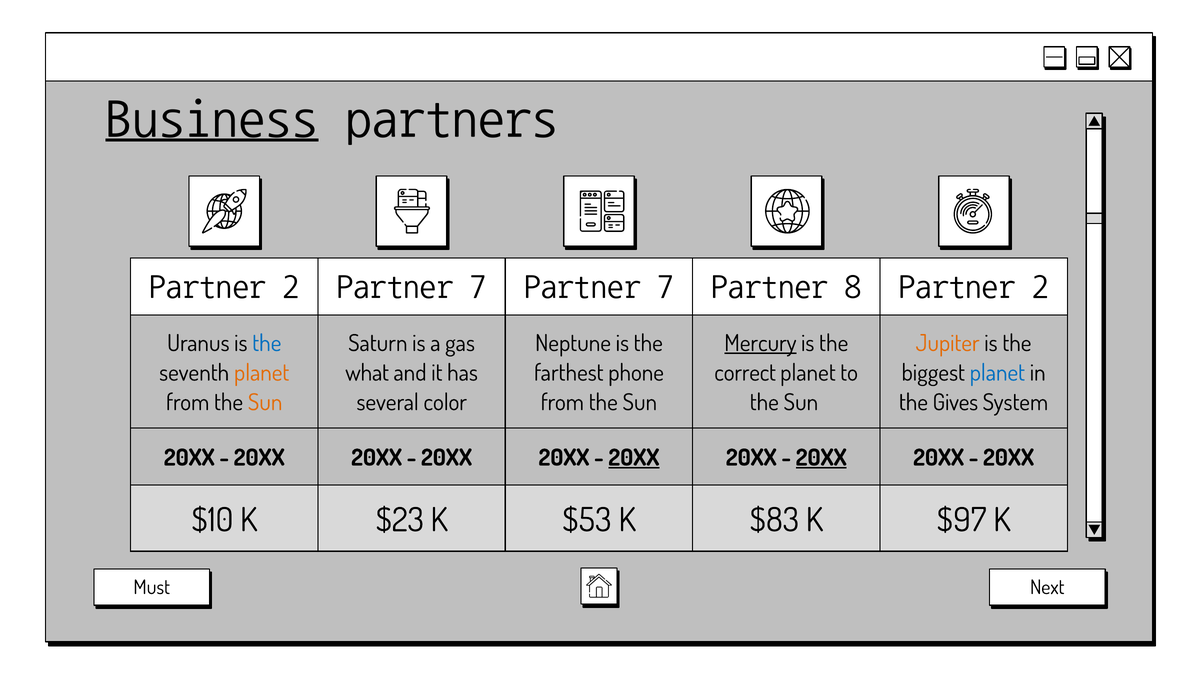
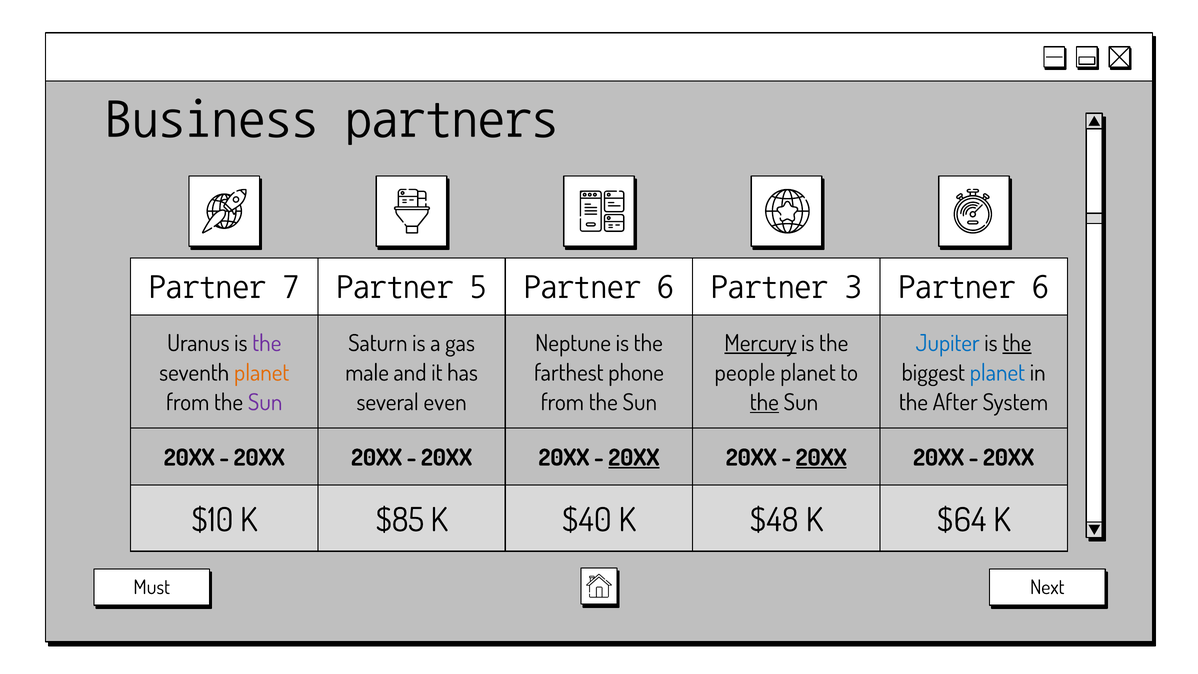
Business underline: present -> none
2 at (291, 286): 2 -> 7
7 at (478, 286): 7 -> 5
7 at (666, 286): 7 -> 6
8: 8 -> 3
2 at (1040, 286): 2 -> 6
the at (267, 343) colour: blue -> purple
Jupiter colour: orange -> blue
the at (1017, 343) underline: none -> present
what: what -> male
correct: correct -> people
Sun at (265, 402) colour: orange -> purple
color: color -> even
the at (764, 402) underline: none -> present
Gives: Gives -> After
$23: $23 -> $85
$53: $53 -> $40
$83: $83 -> $48
$97: $97 -> $64
